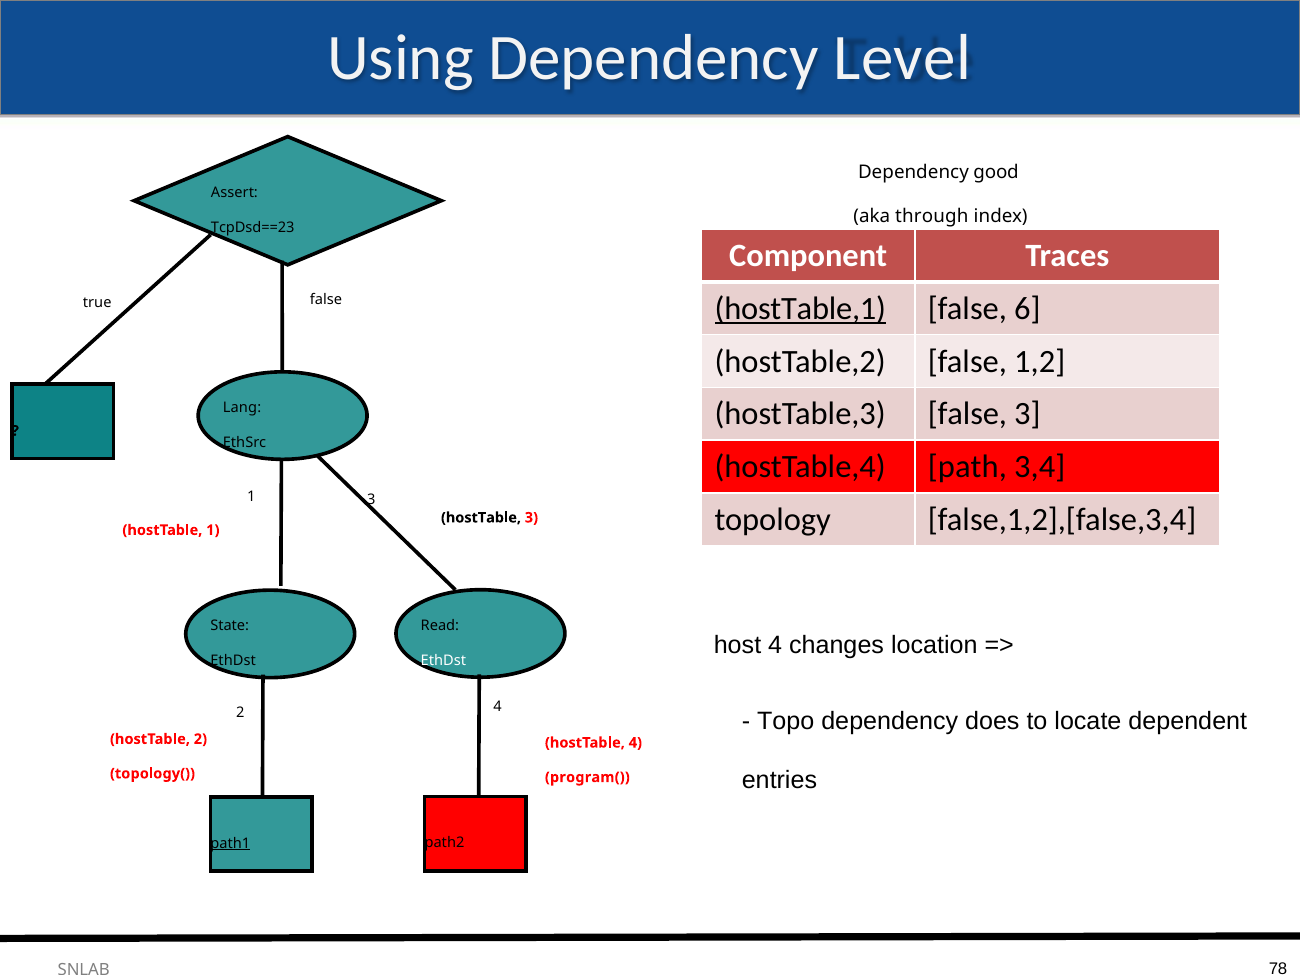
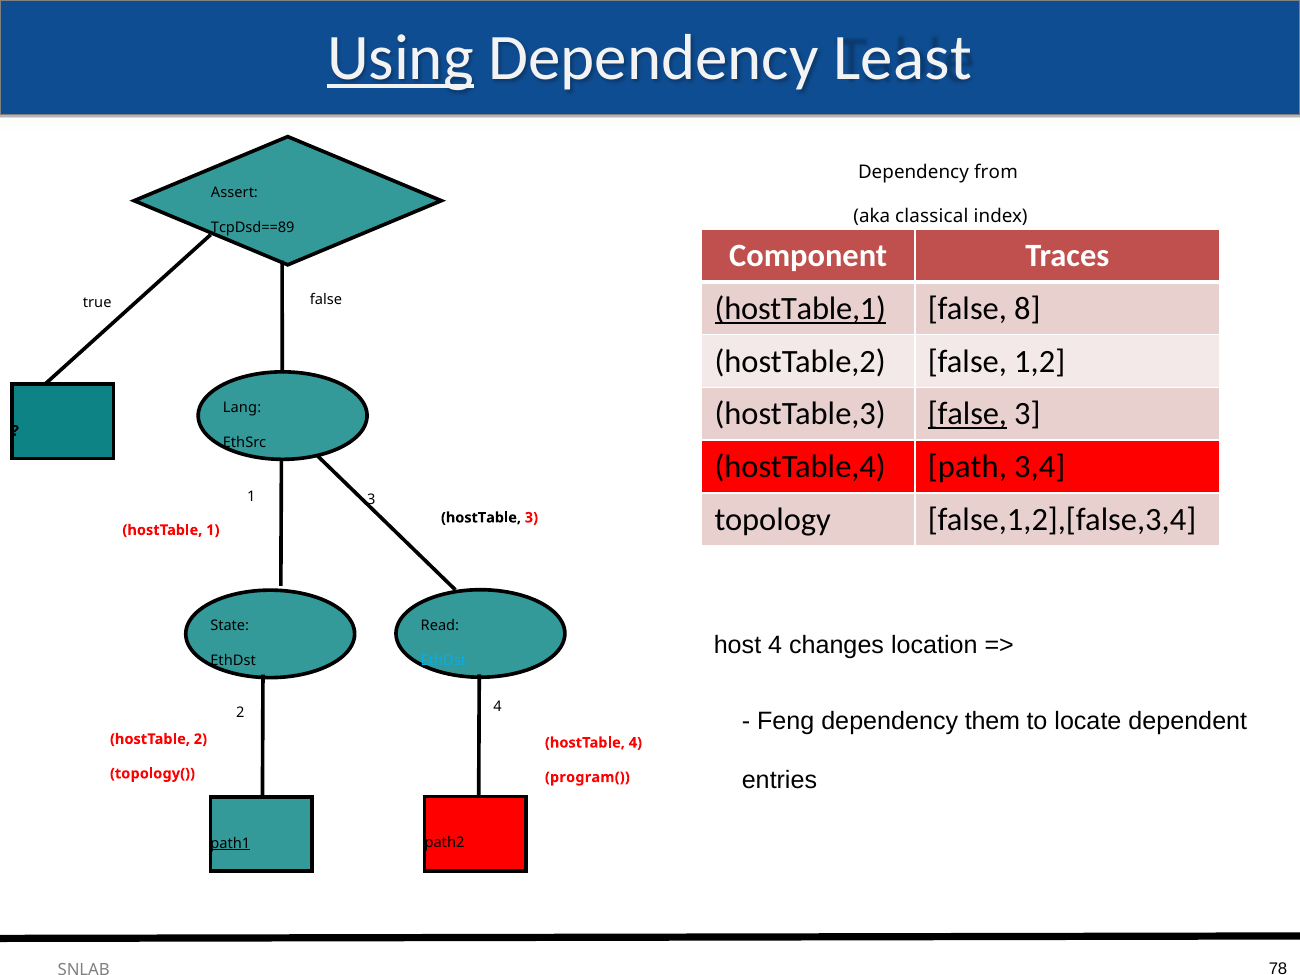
Using underline: none -> present
Level: Level -> Least
good: good -> from
through: through -> classical
TcpDsd==23: TcpDsd==23 -> TcpDsd==89
6: 6 -> 8
false at (967, 414) underline: none -> present
EthDst at (443, 660) colour: white -> light blue
Topo: Topo -> Feng
does: does -> them
